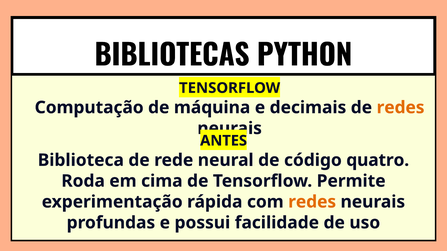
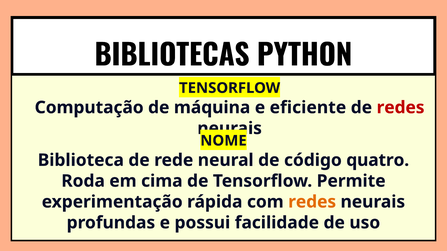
decimais: decimais -> eficiente
redes at (401, 108) colour: orange -> red
ANTES: ANTES -> NOME
